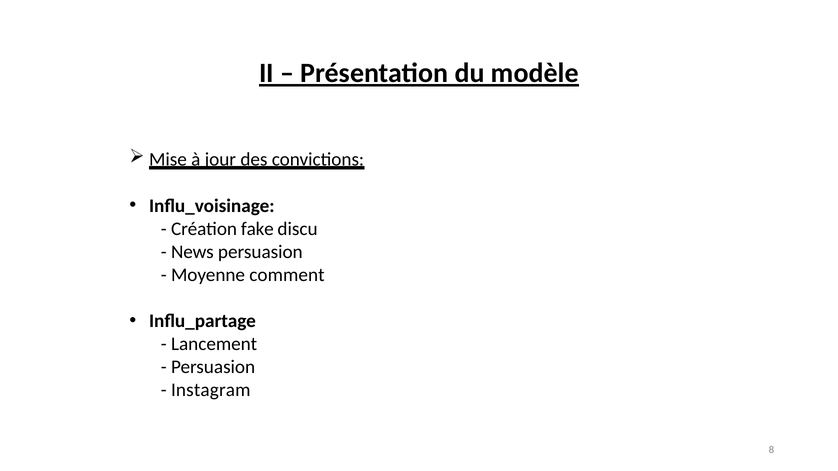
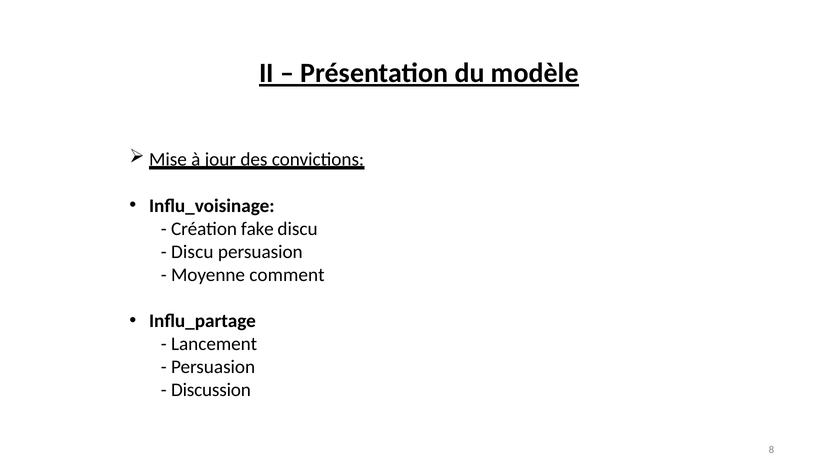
News at (192, 252): News -> Discu
Instagram: Instagram -> Discussion
